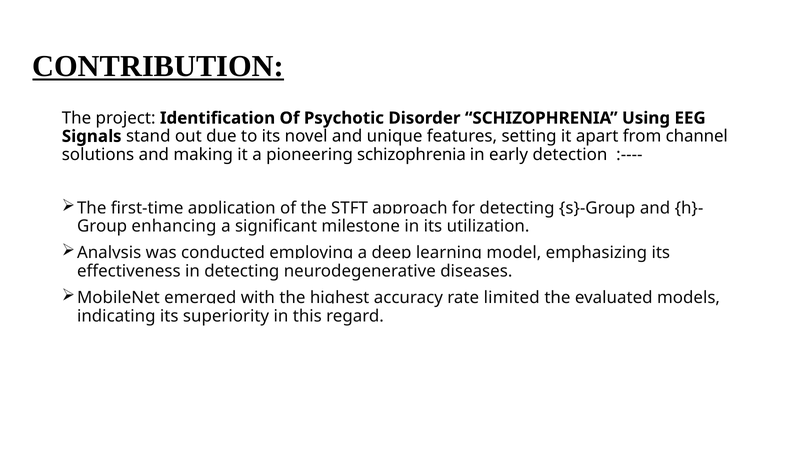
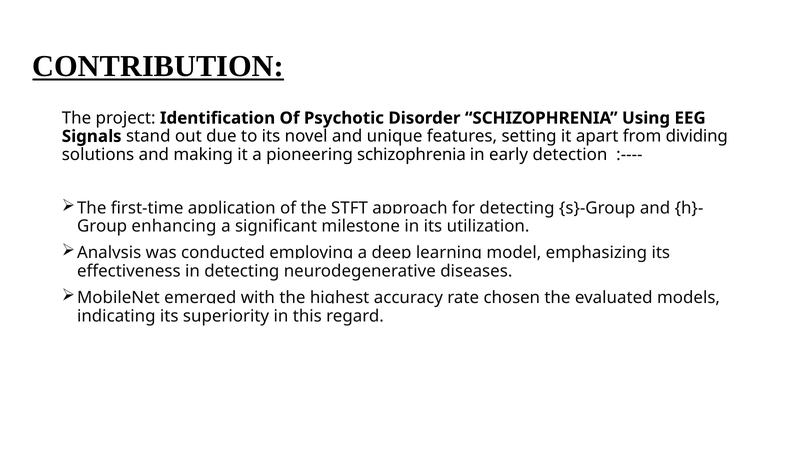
channel: channel -> dividing
limited: limited -> chosen
